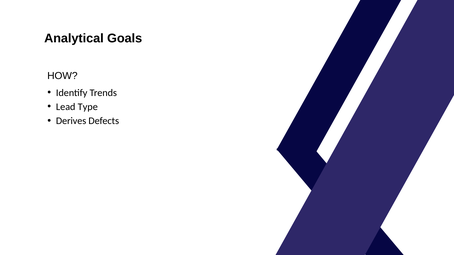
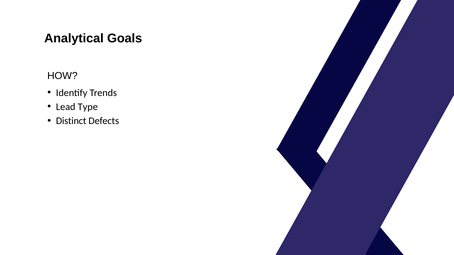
Derives: Derives -> Distinct
